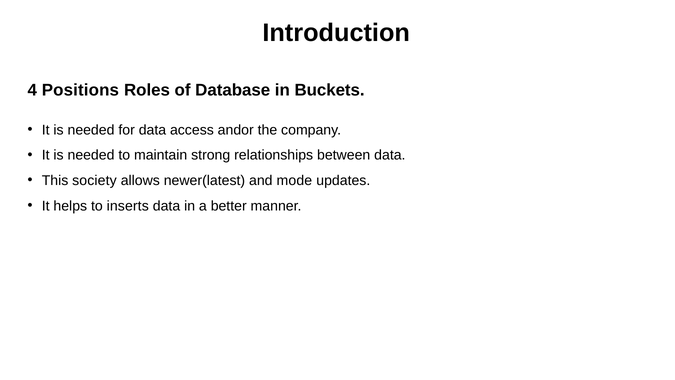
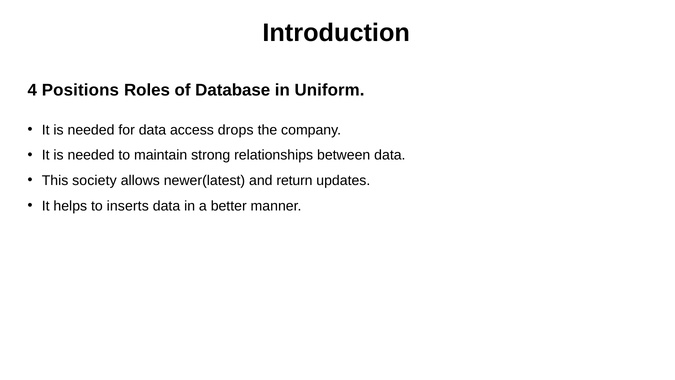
Buckets: Buckets -> Uniform
andor: andor -> drops
mode: mode -> return
